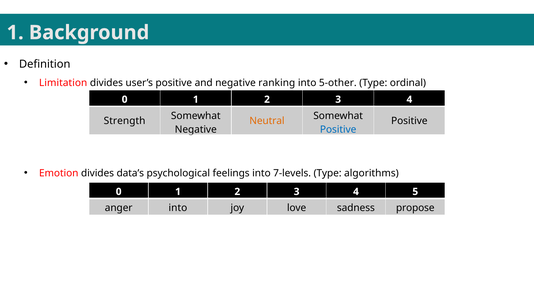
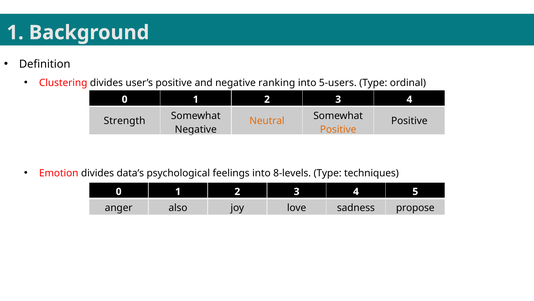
Limitation: Limitation -> Clustering
5-other: 5-other -> 5-users
Positive at (338, 129) colour: blue -> orange
7-levels: 7-levels -> 8-levels
algorithms: algorithms -> techniques
anger into: into -> also
